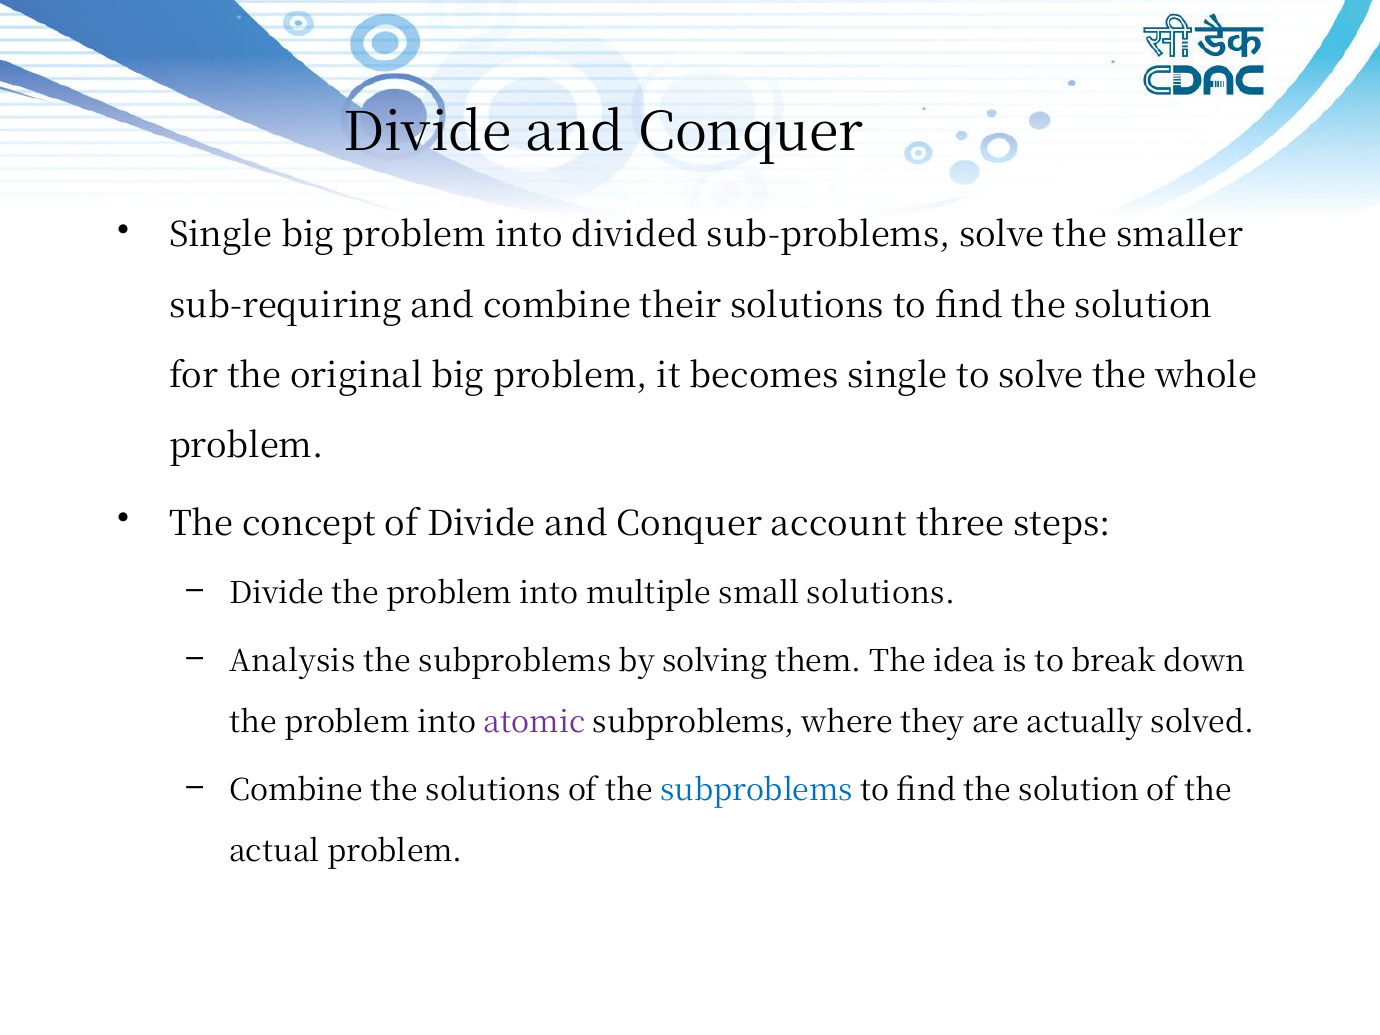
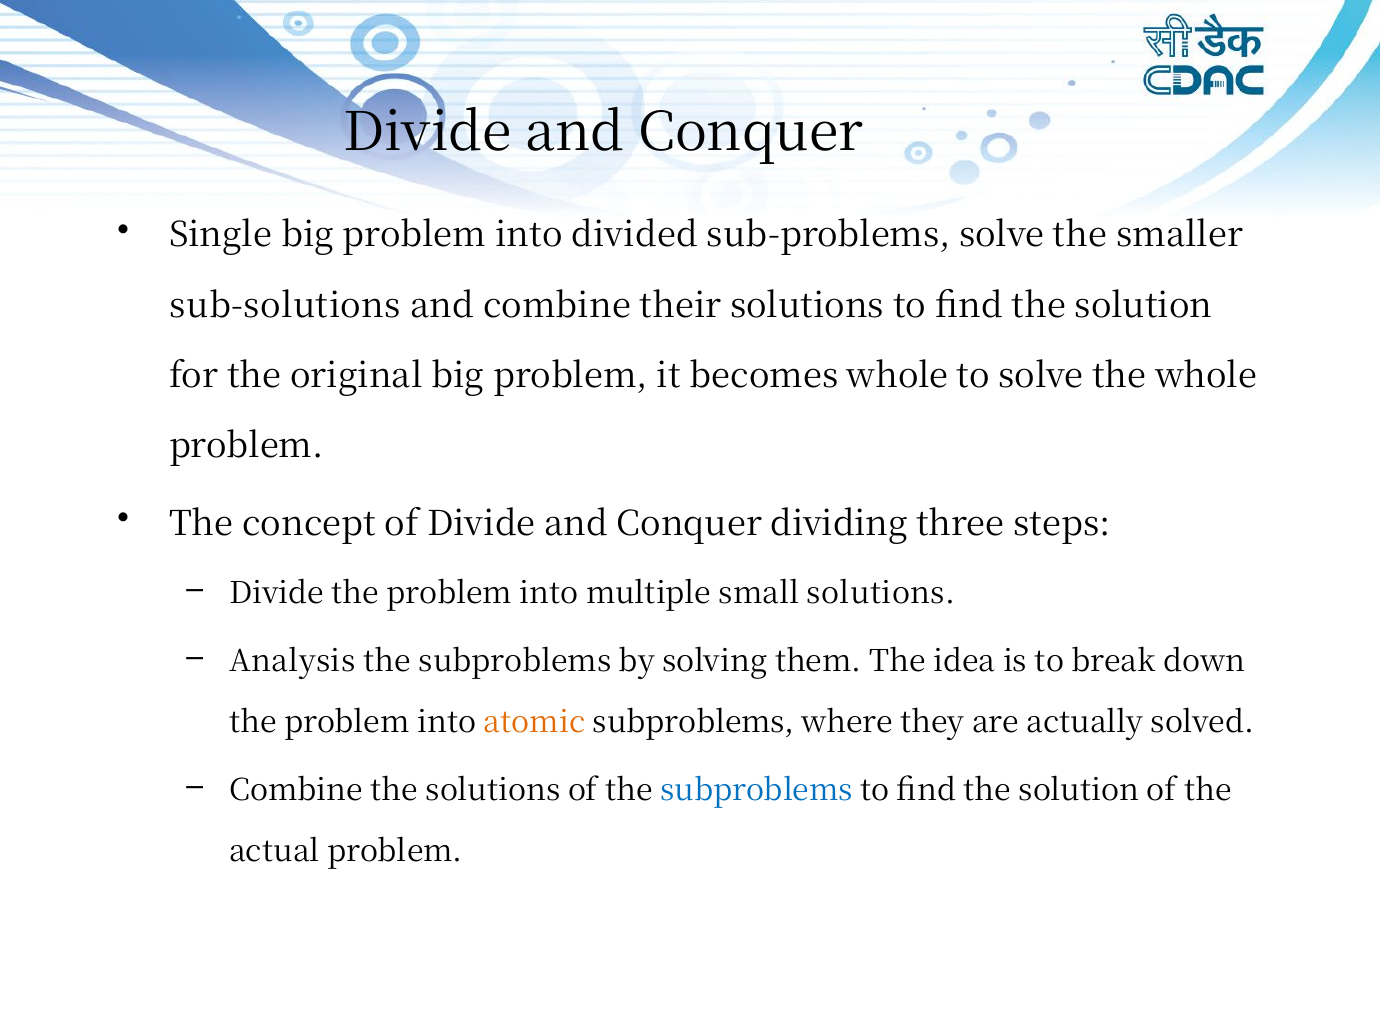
sub-requiring: sub-requiring -> sub-solutions
becomes single: single -> whole
account: account -> dividing
atomic colour: purple -> orange
